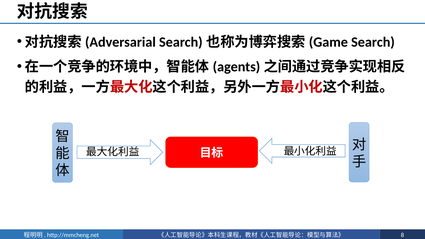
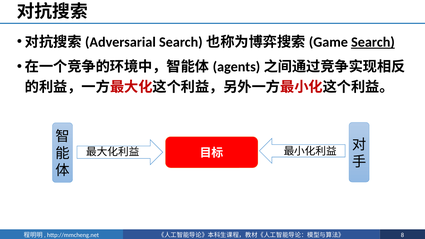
Search underline: none -> present
